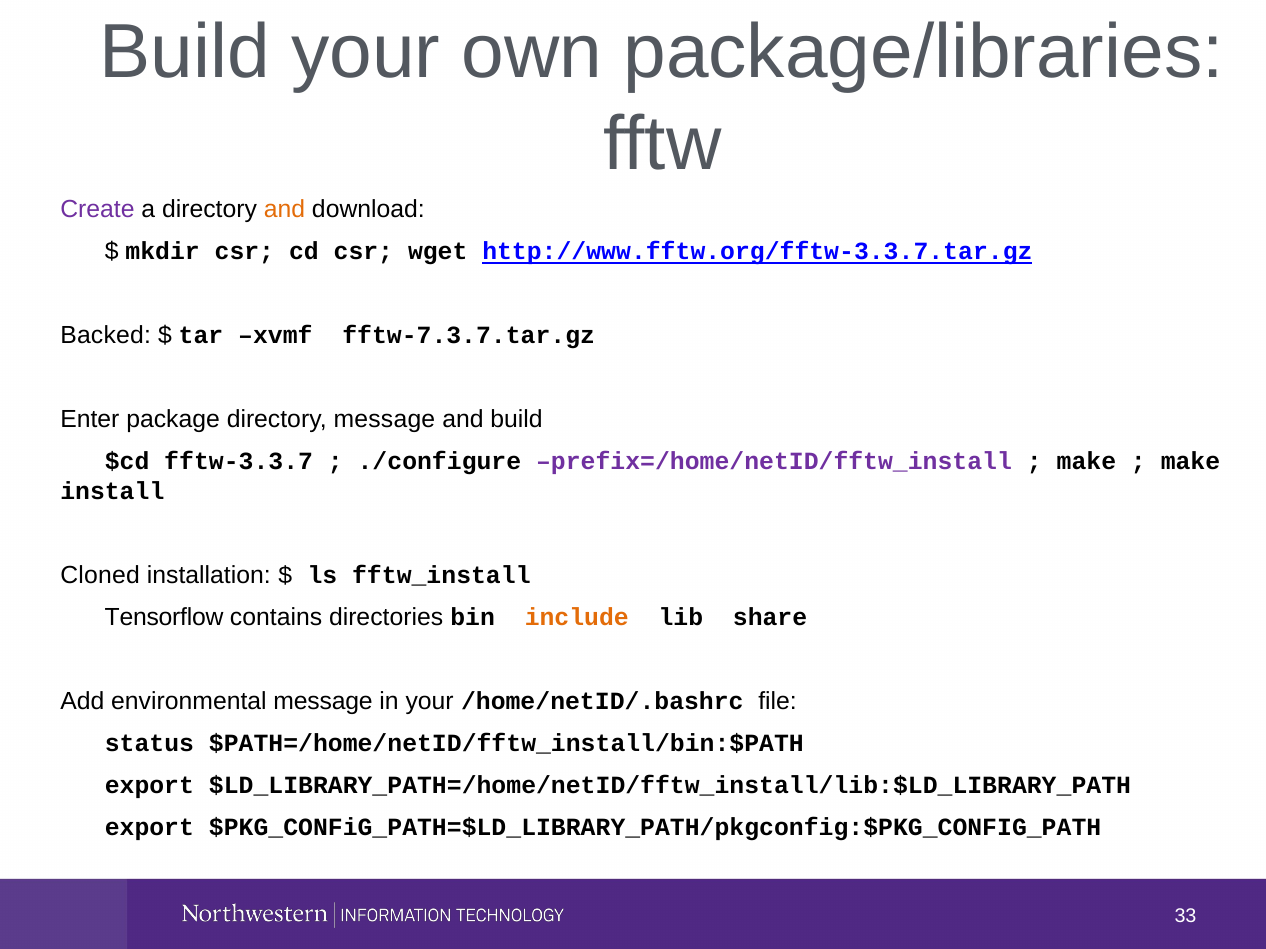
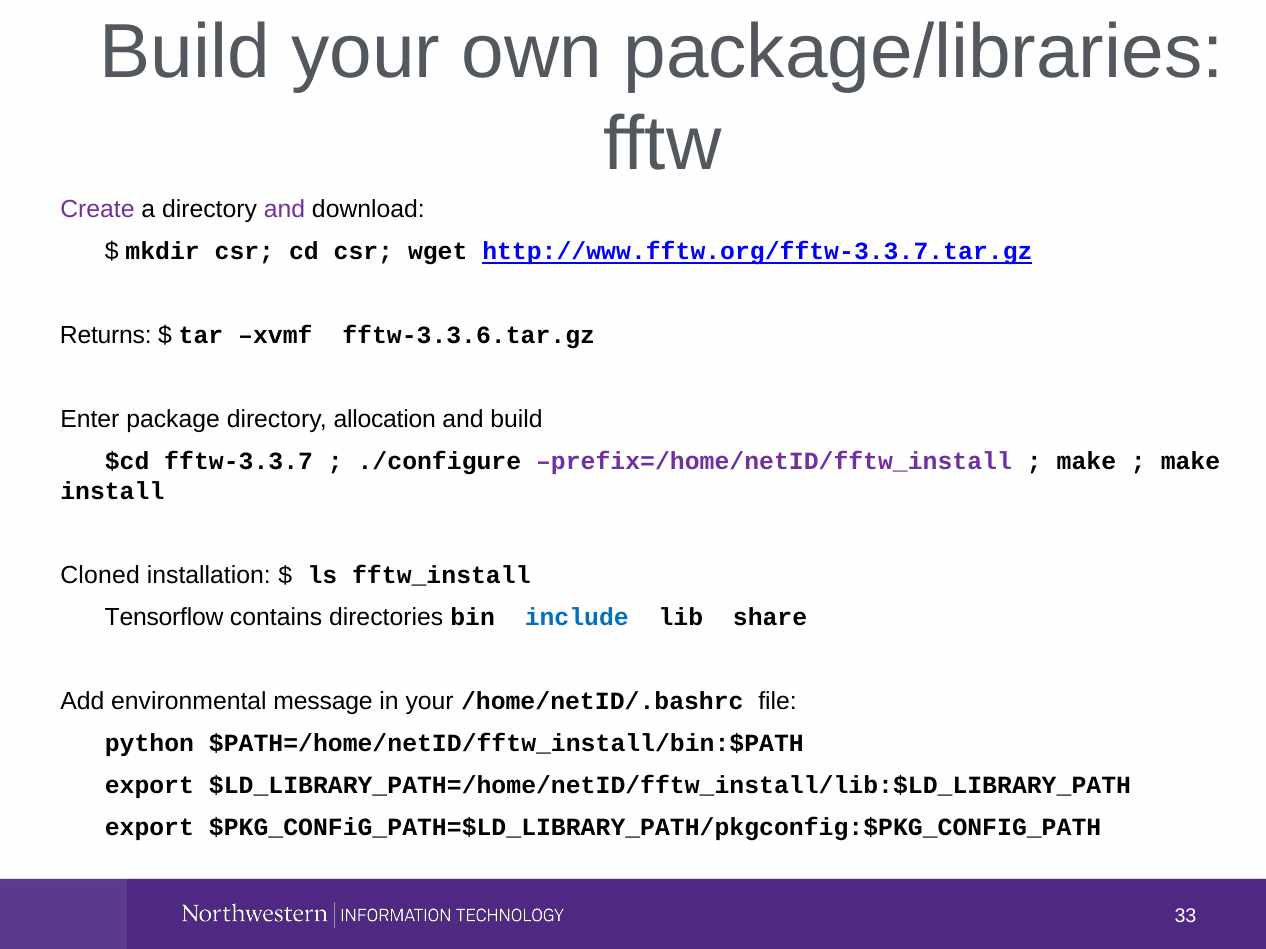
and at (284, 209) colour: orange -> purple
Backed: Backed -> Returns
fftw-7.3.7.tar.gz: fftw-7.3.7.tar.gz -> fftw-3.3.6.tar.gz
directory message: message -> allocation
include colour: orange -> blue
status: status -> python
